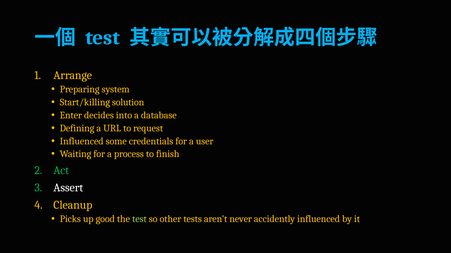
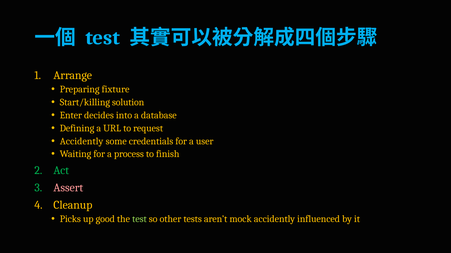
system: system -> fixture
Influenced at (82, 141): Influenced -> Accidently
Assert colour: white -> pink
never: never -> mock
